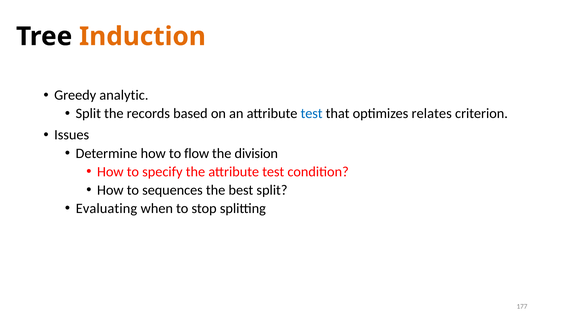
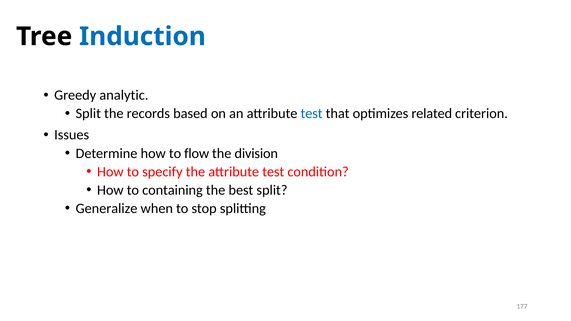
Induction colour: orange -> blue
relates: relates -> related
sequences: sequences -> containing
Evaluating: Evaluating -> Generalize
